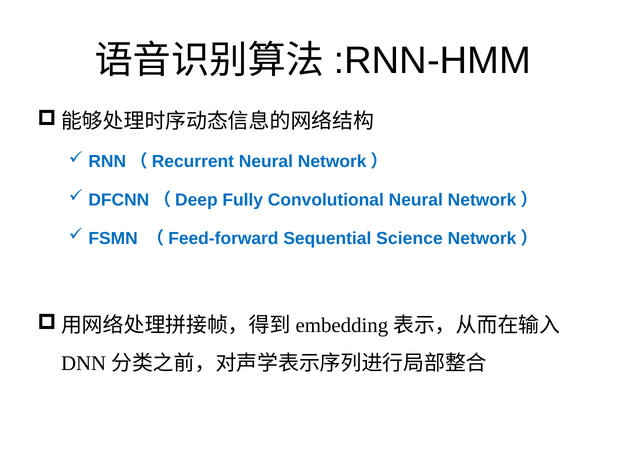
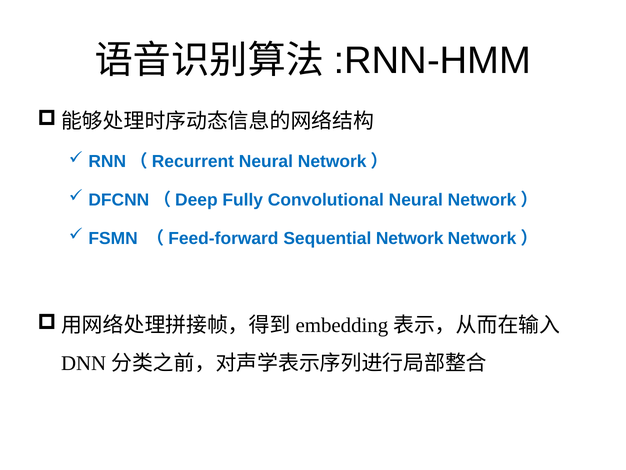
Sequential Science: Science -> Network
